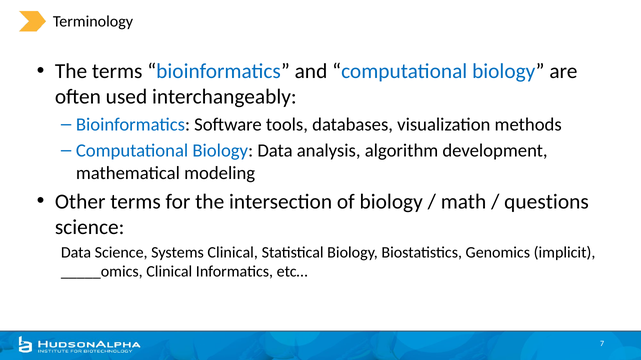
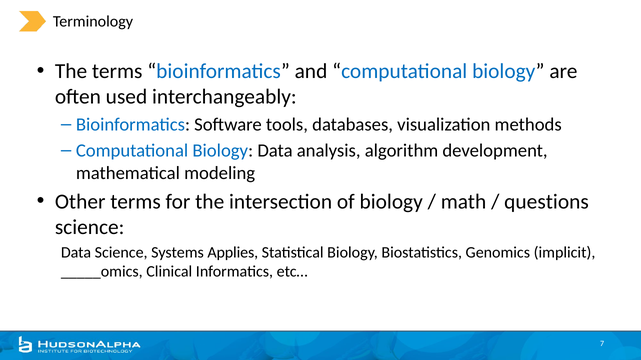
Systems Clinical: Clinical -> Applies
